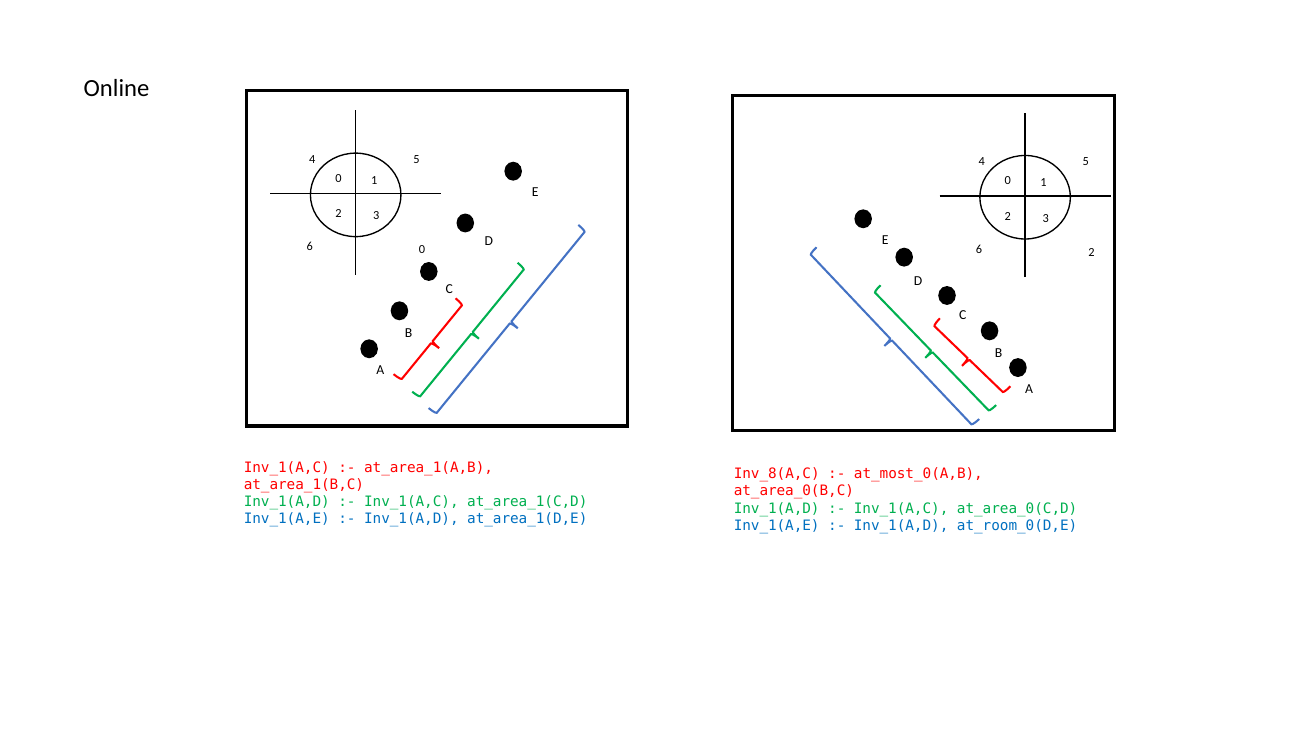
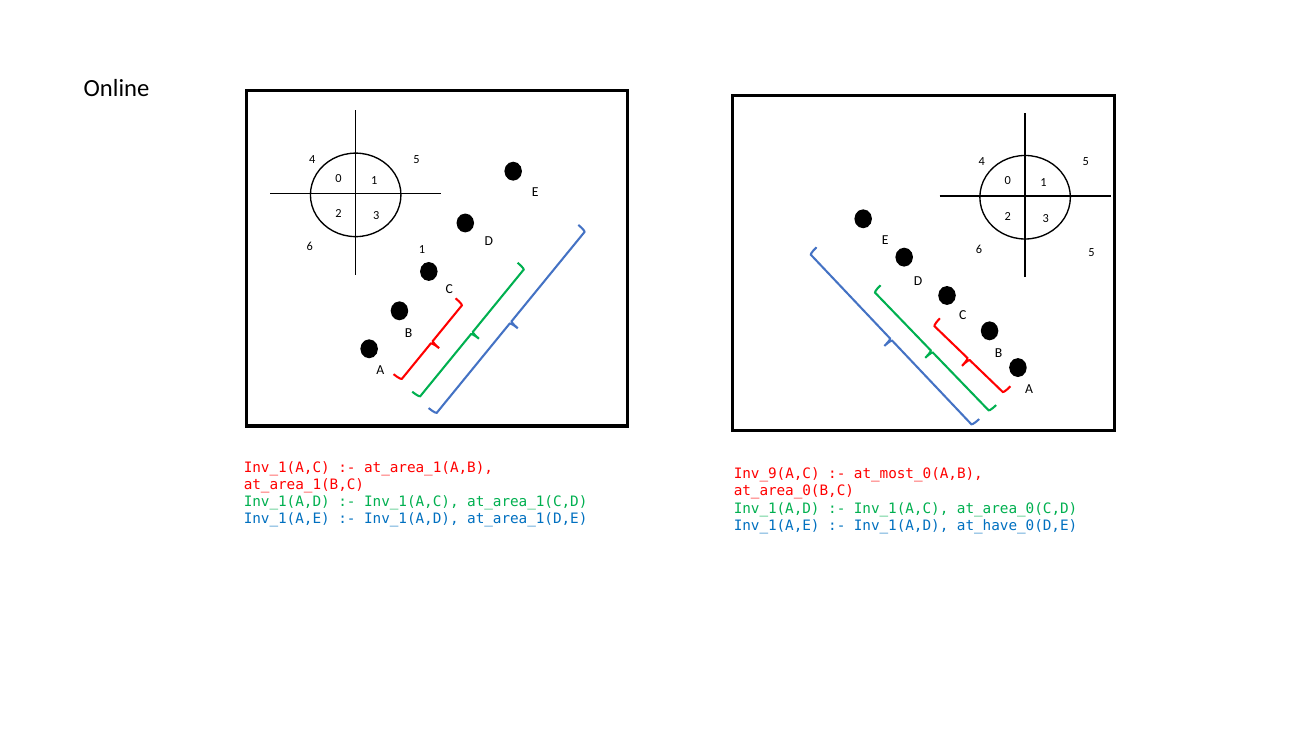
6 0: 0 -> 1
6 2: 2 -> 5
Inv_8(A,C: Inv_8(A,C -> Inv_9(A,C
at_room_0(D,E: at_room_0(D,E -> at_have_0(D,E
